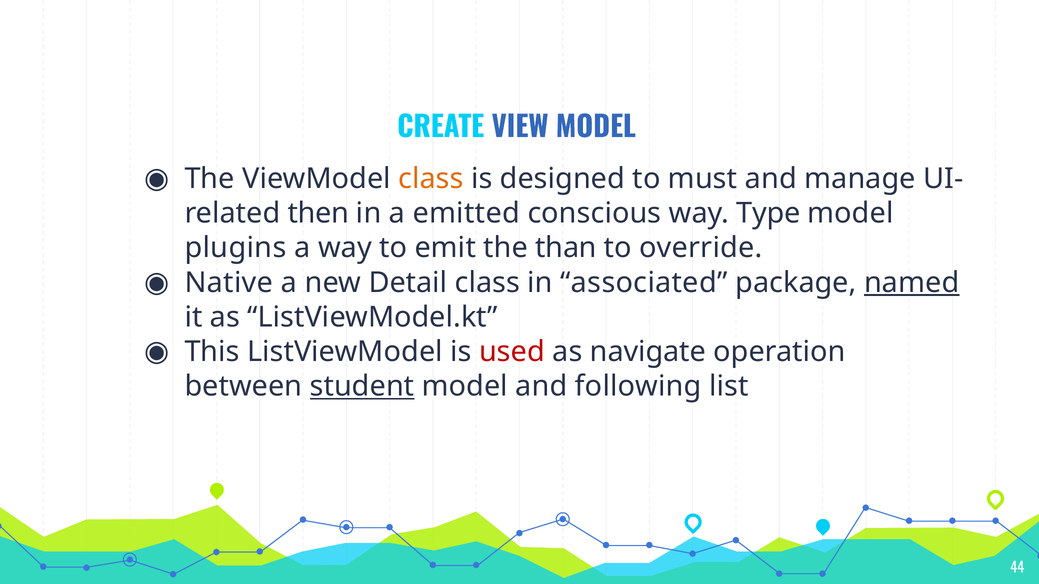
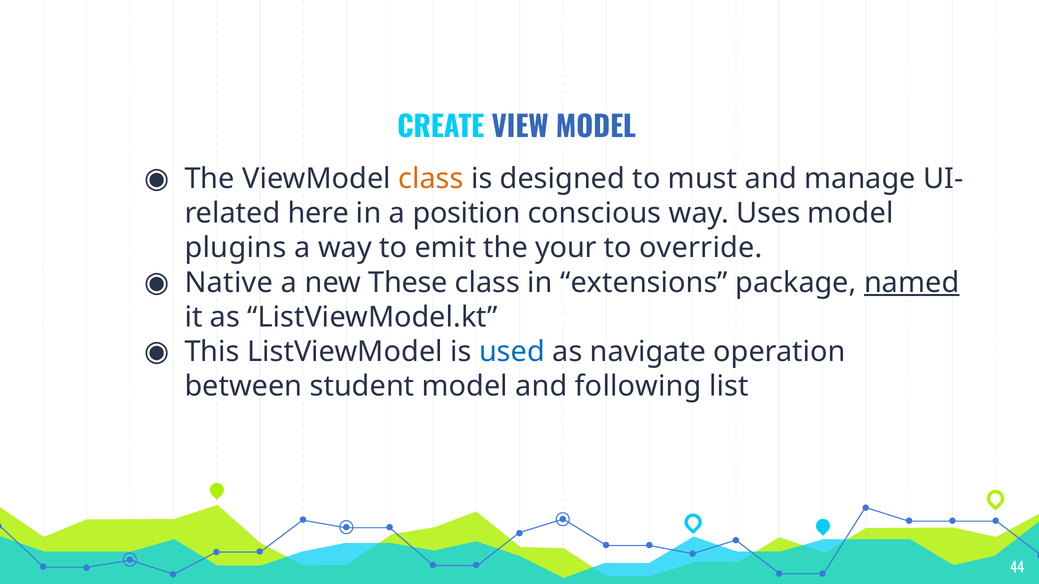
then: then -> here
emitted: emitted -> position
Type: Type -> Uses
than: than -> your
Detail: Detail -> These
associated: associated -> extensions
used colour: red -> blue
student underline: present -> none
